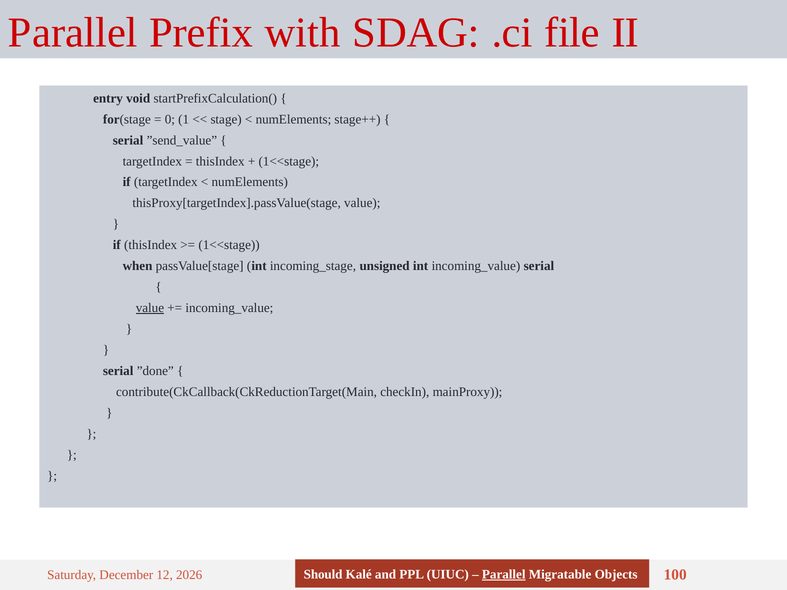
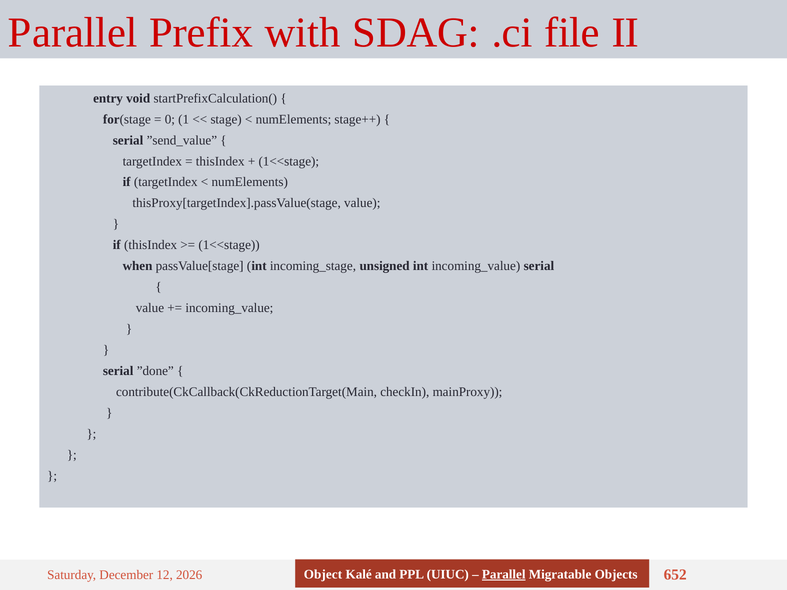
value at (150, 308) underline: present -> none
Should: Should -> Object
100: 100 -> 652
